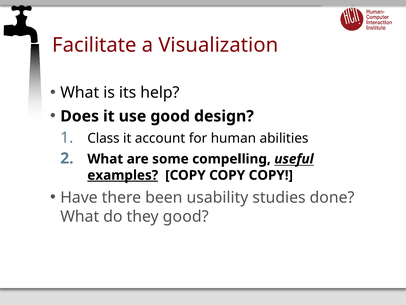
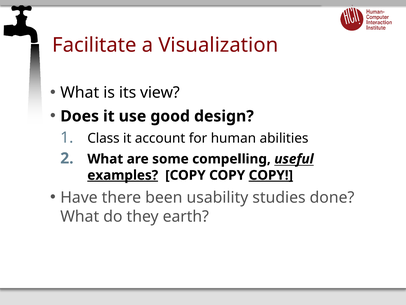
help: help -> view
COPY at (271, 175) underline: none -> present
they good: good -> earth
